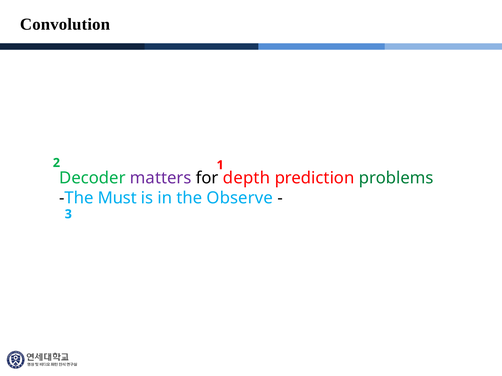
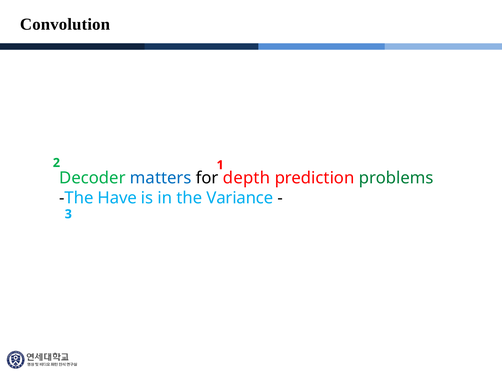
matters colour: purple -> blue
Must: Must -> Have
Observe: Observe -> Variance
